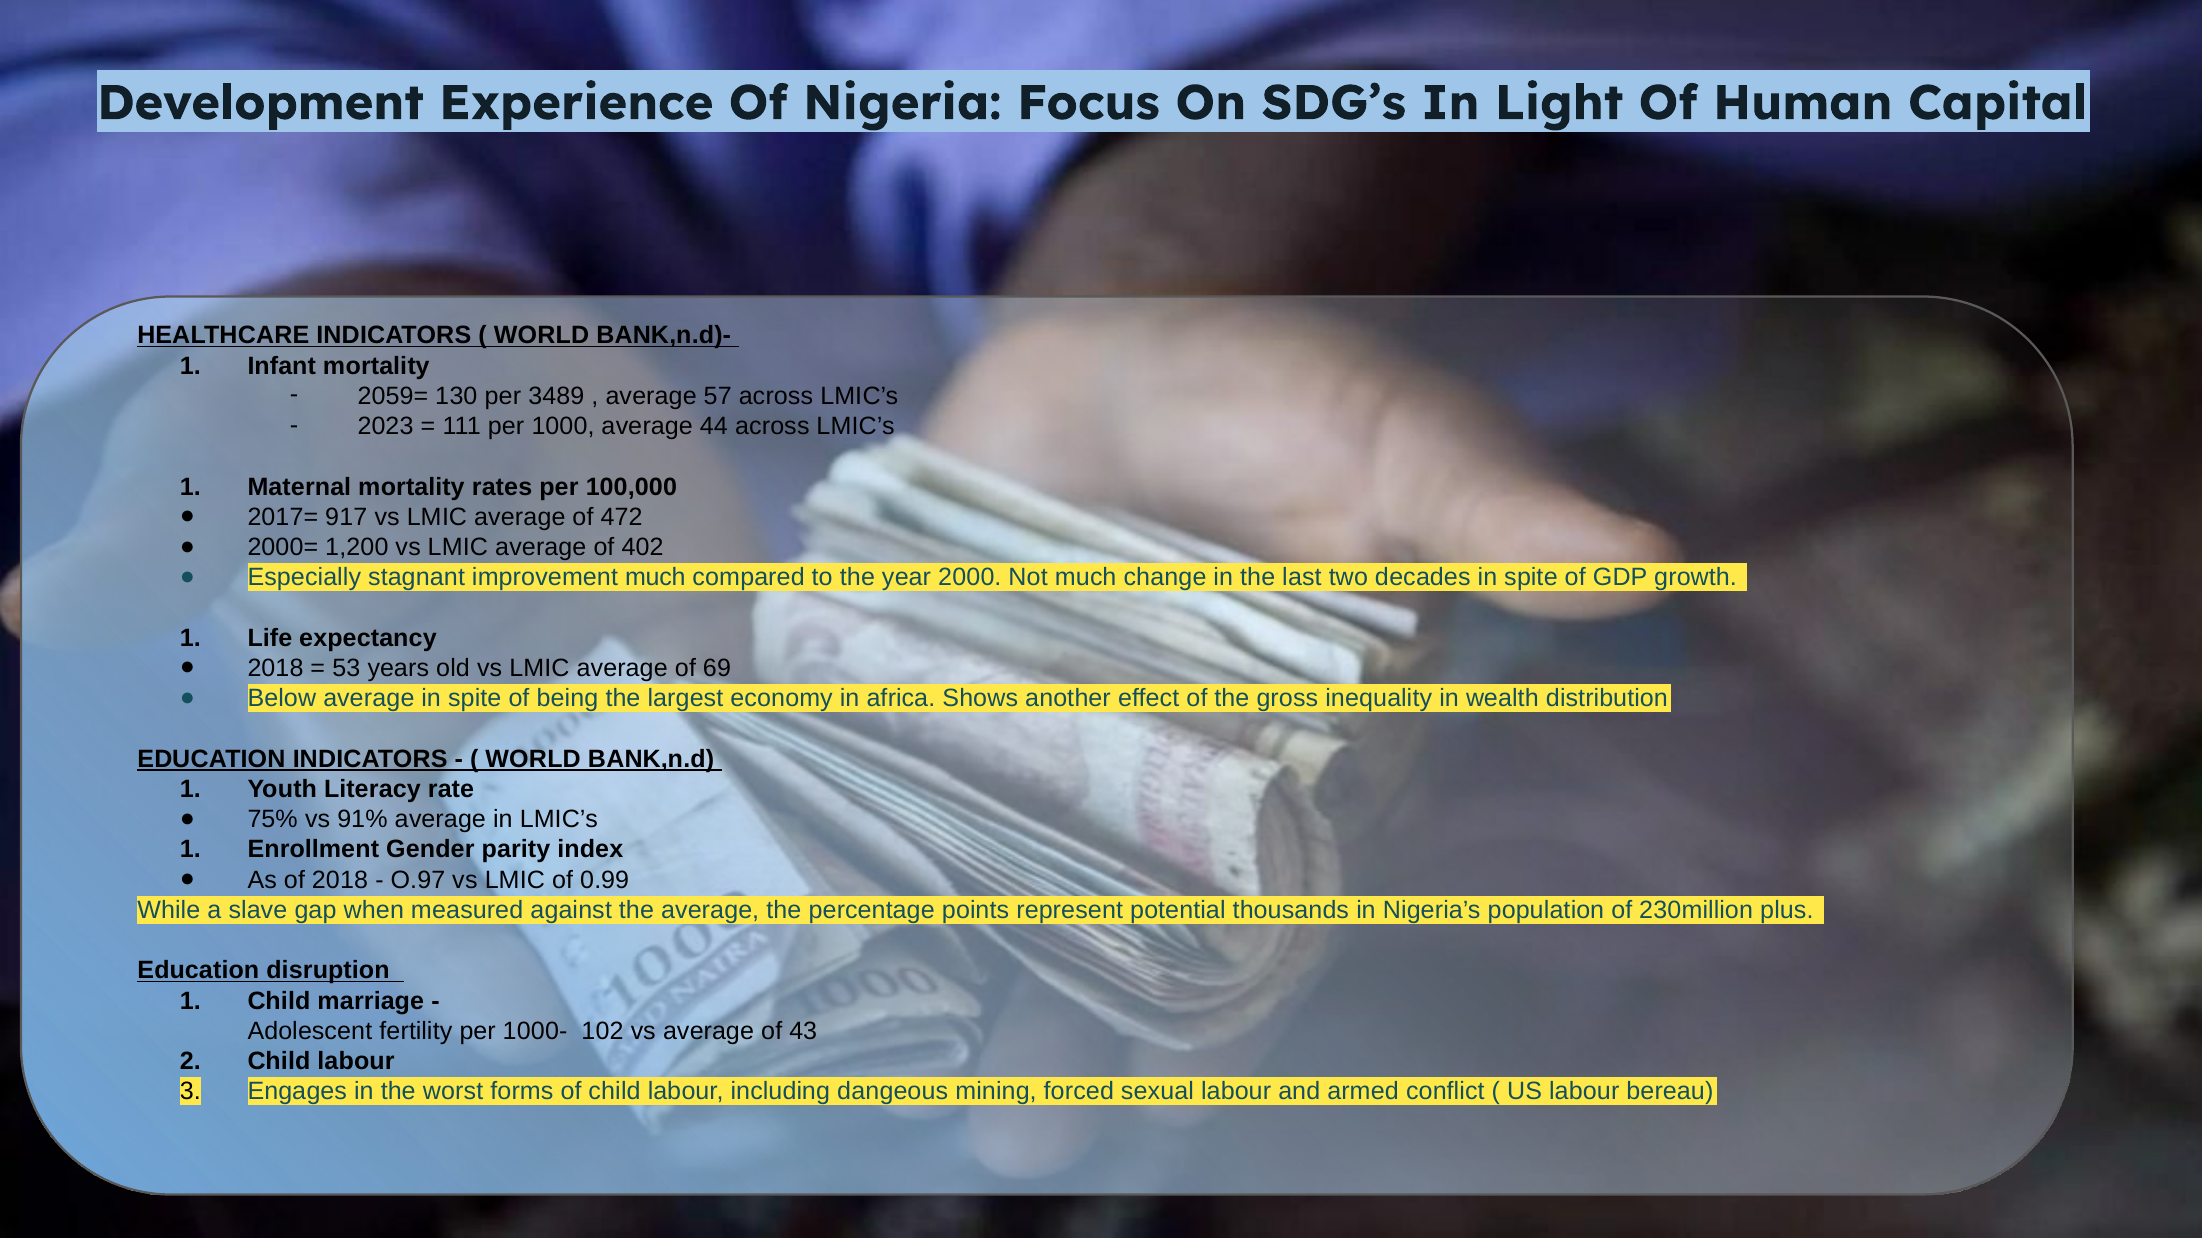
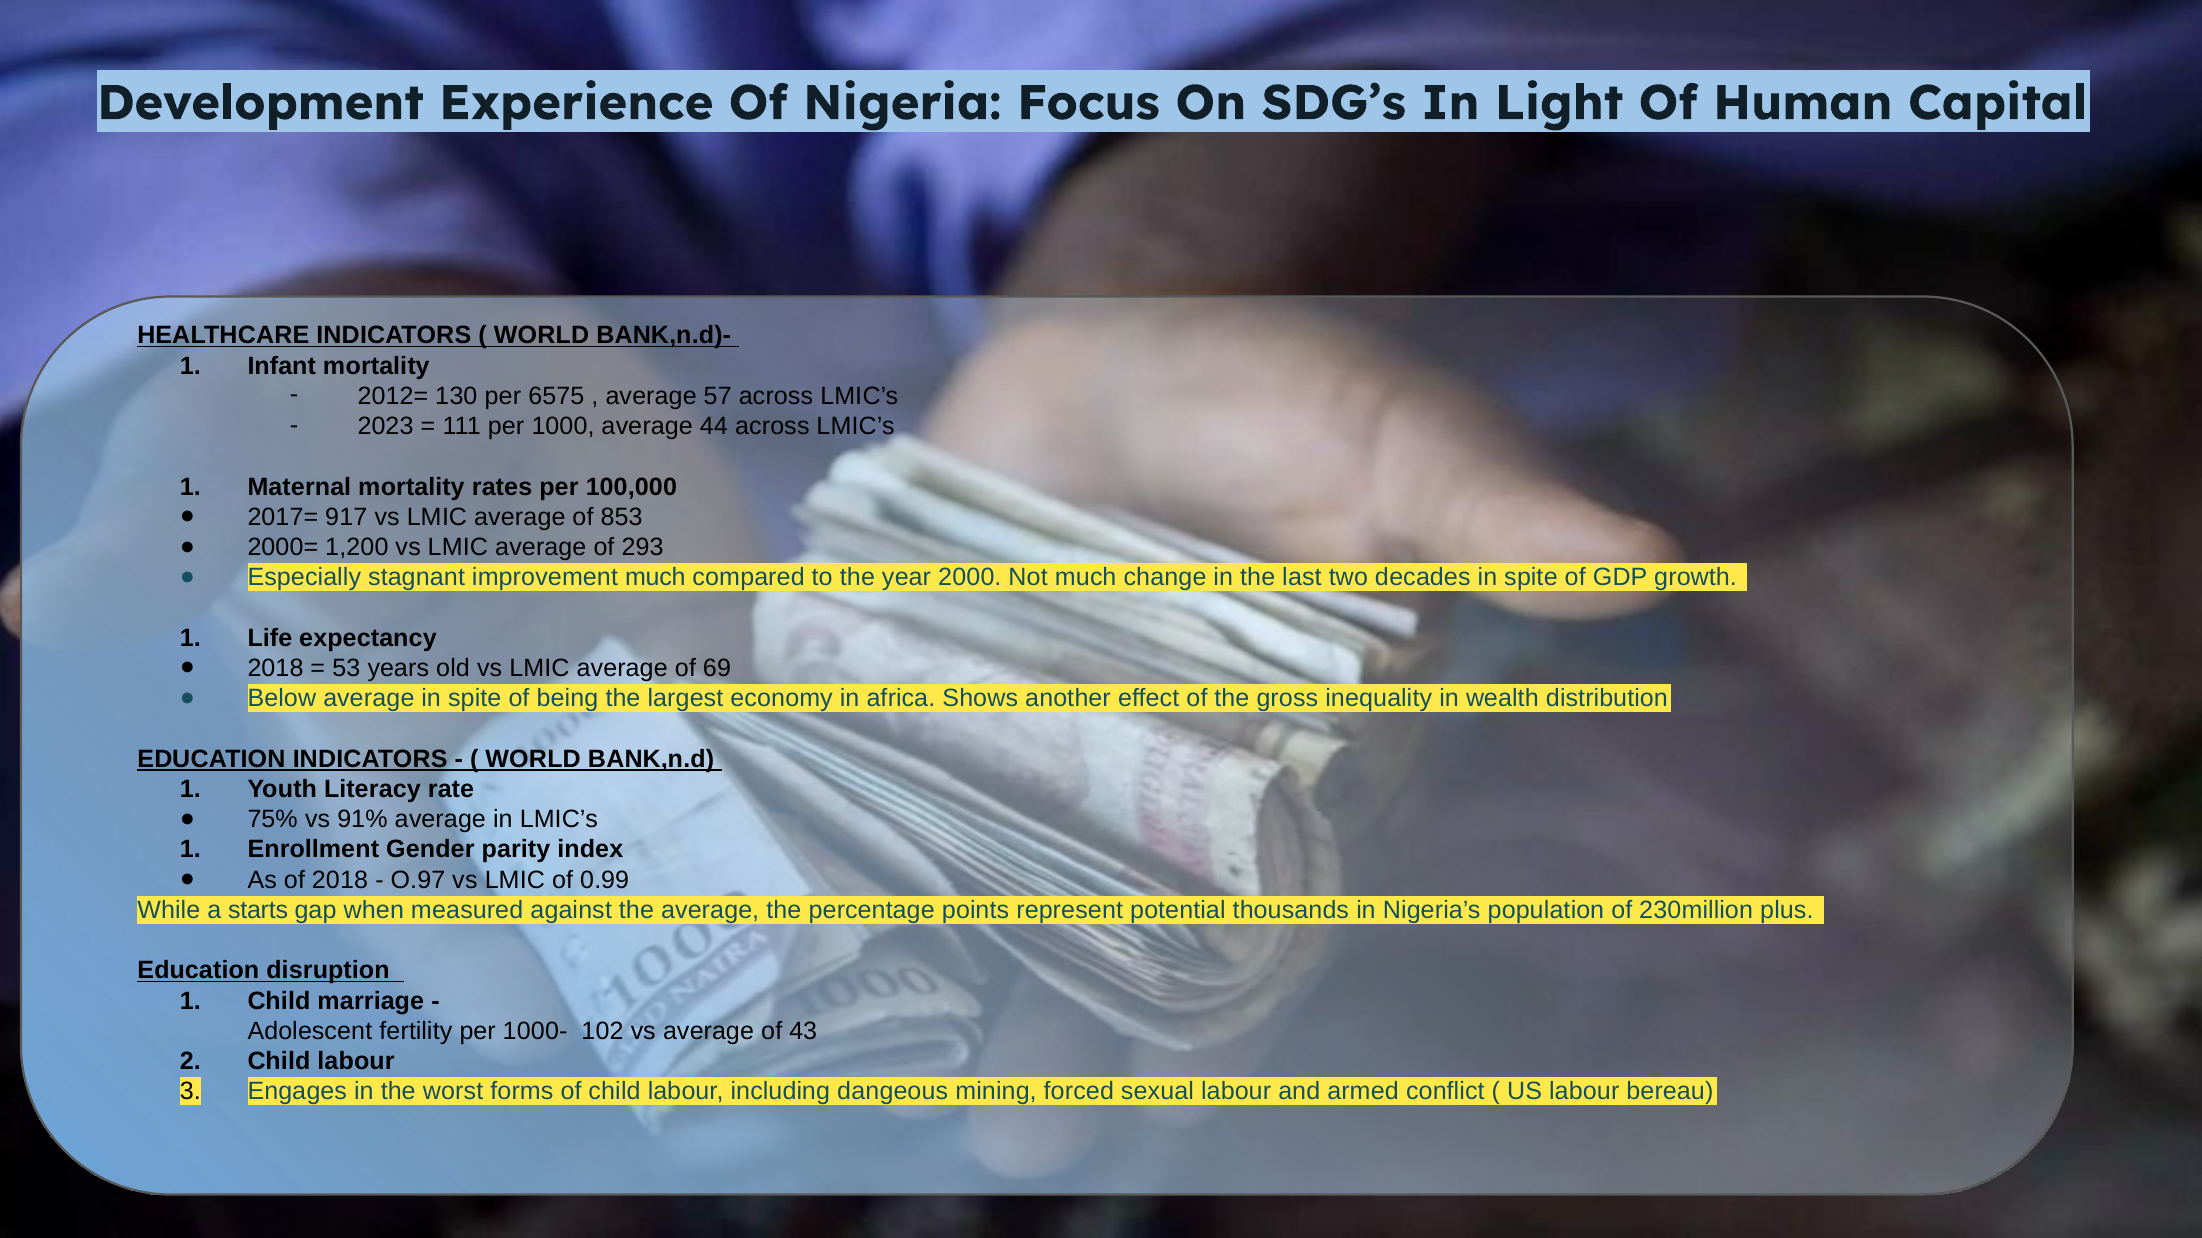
2059=: 2059= -> 2012=
3489: 3489 -> 6575
472: 472 -> 853
402: 402 -> 293
slave: slave -> starts
